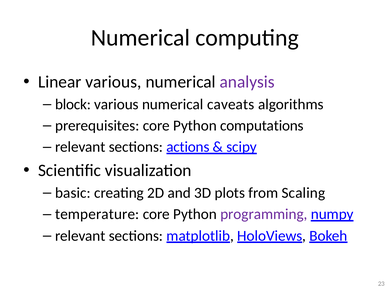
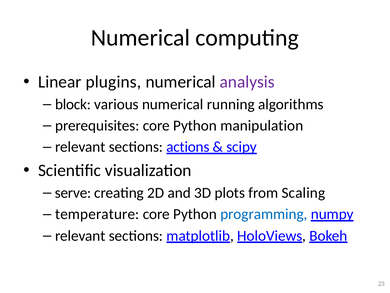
Linear various: various -> plugins
caveats: caveats -> running
computations: computations -> manipulation
basic: basic -> serve
programming colour: purple -> blue
